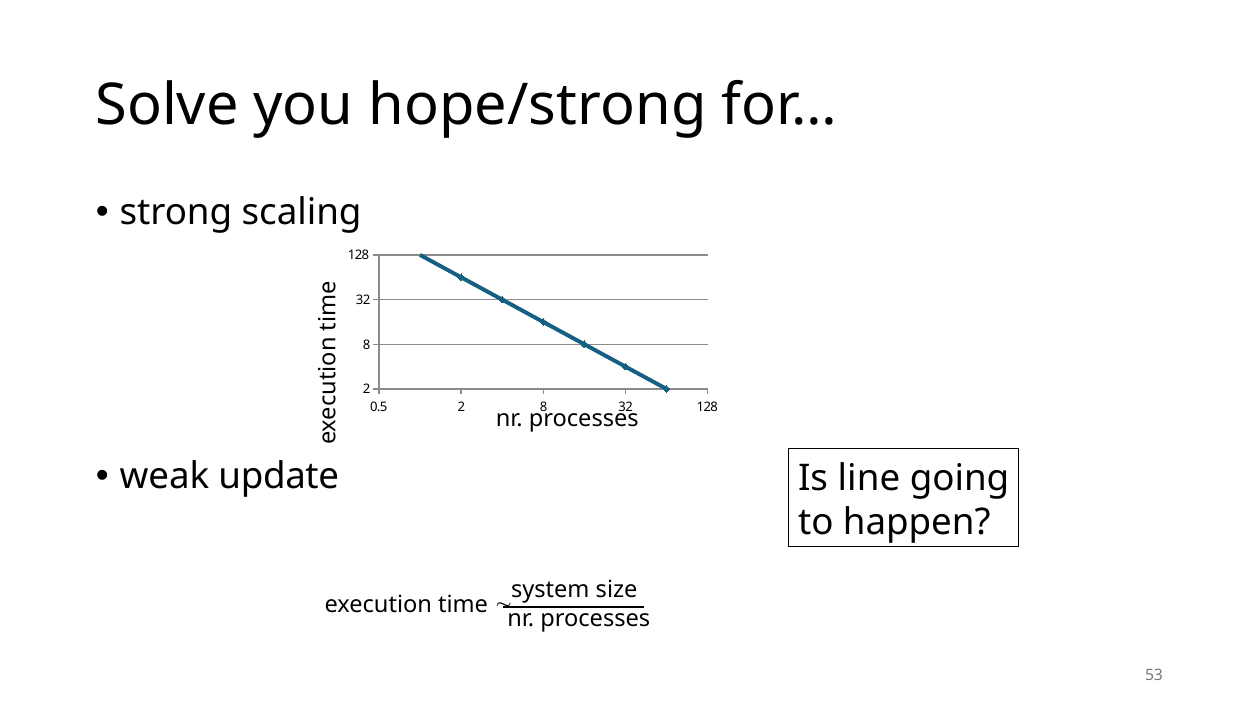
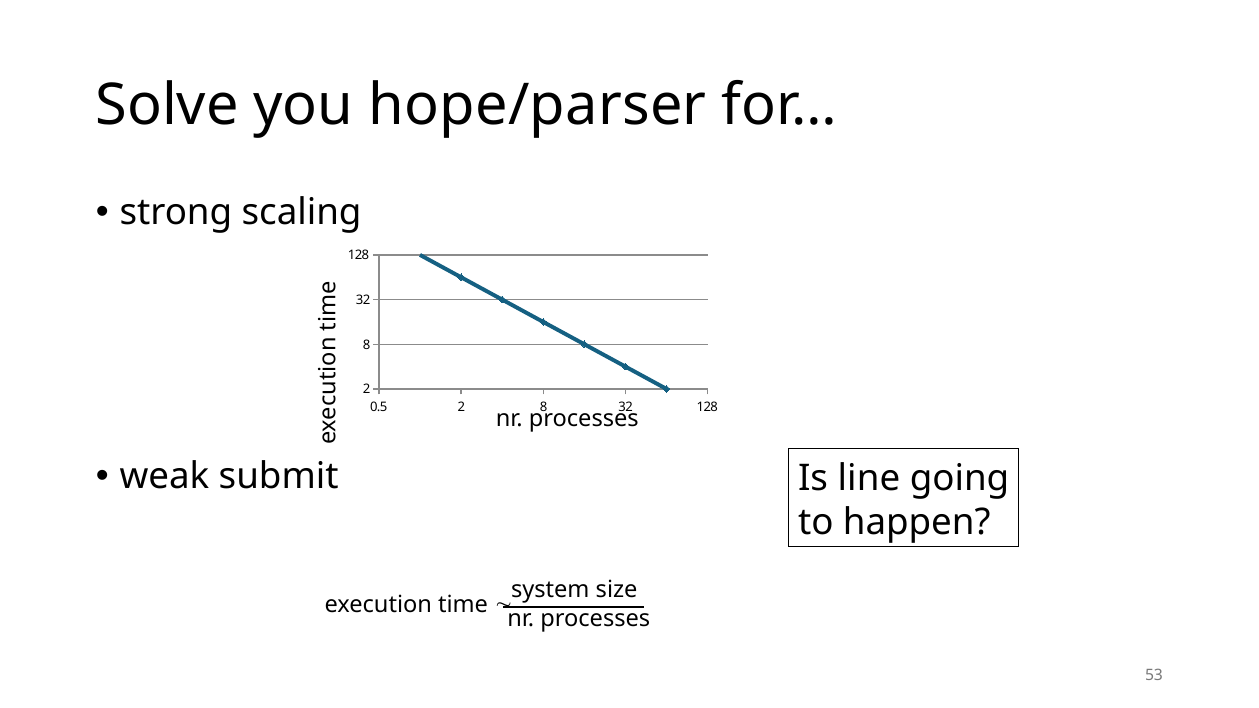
hope/strong: hope/strong -> hope/parser
update: update -> submit
